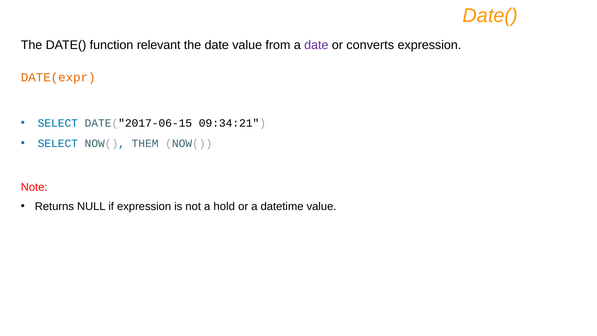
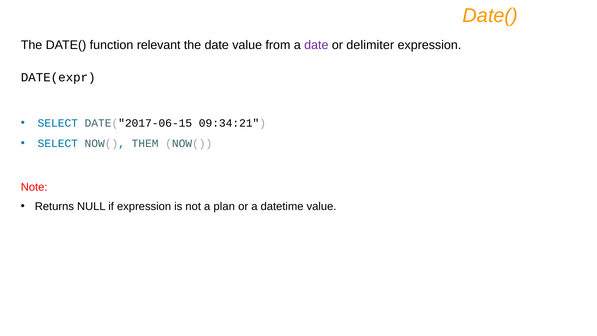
converts: converts -> delimiter
DATE(expr colour: orange -> black
hold: hold -> plan
